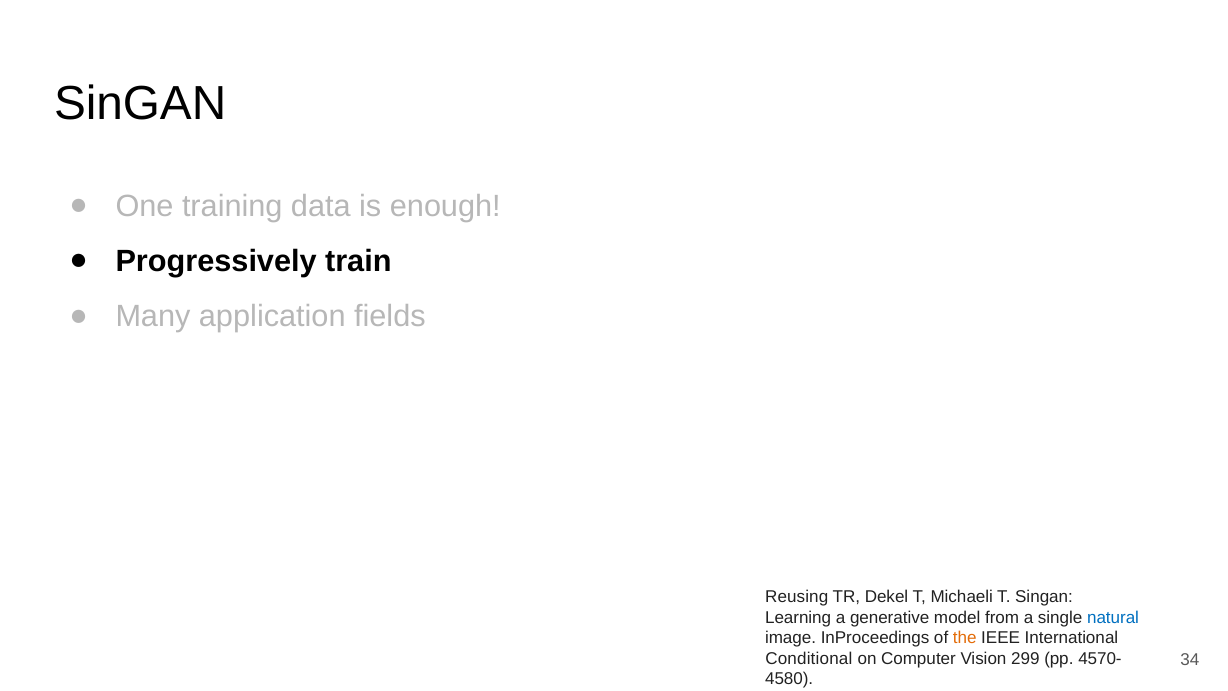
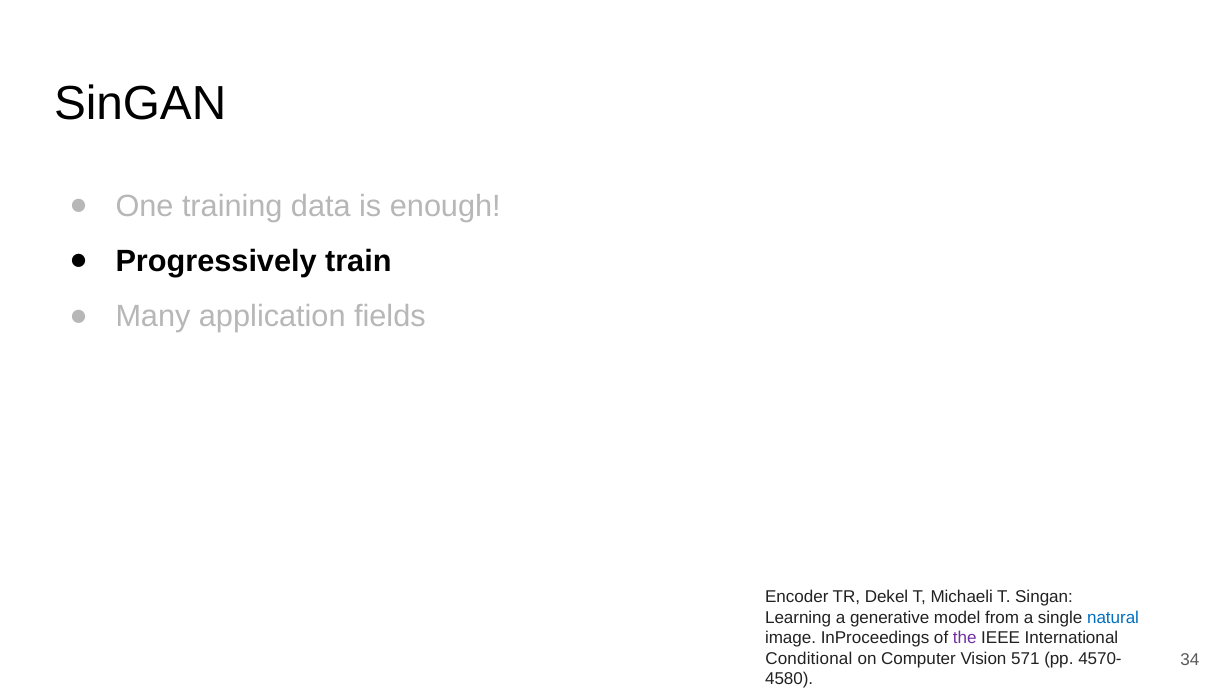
Reusing: Reusing -> Encoder
the colour: orange -> purple
299: 299 -> 571
